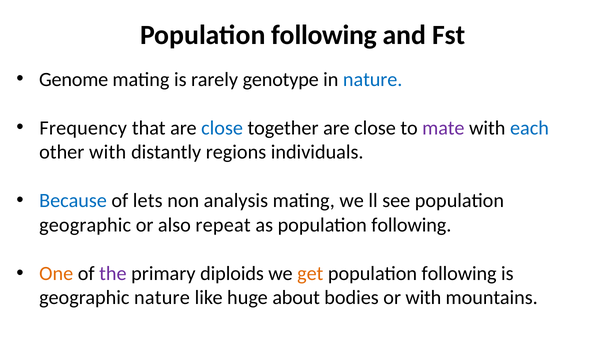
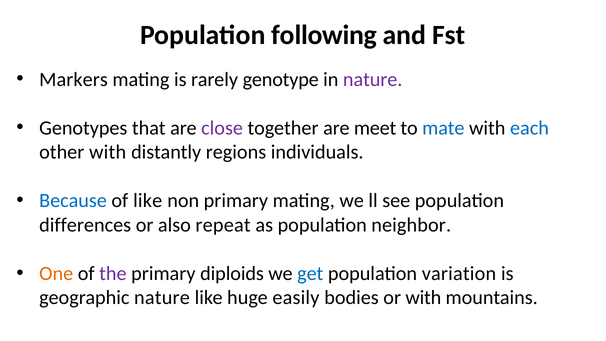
Genome: Genome -> Markers
nature at (373, 79) colour: blue -> purple
Frequency: Frequency -> Genotypes
close at (222, 128) colour: blue -> purple
together are close: close -> meet
mate colour: purple -> blue
of lets: lets -> like
non analysis: analysis -> primary
geographic at (85, 225): geographic -> differences
as population following: following -> neighbor
get colour: orange -> blue
following at (459, 273): following -> variation
about: about -> easily
